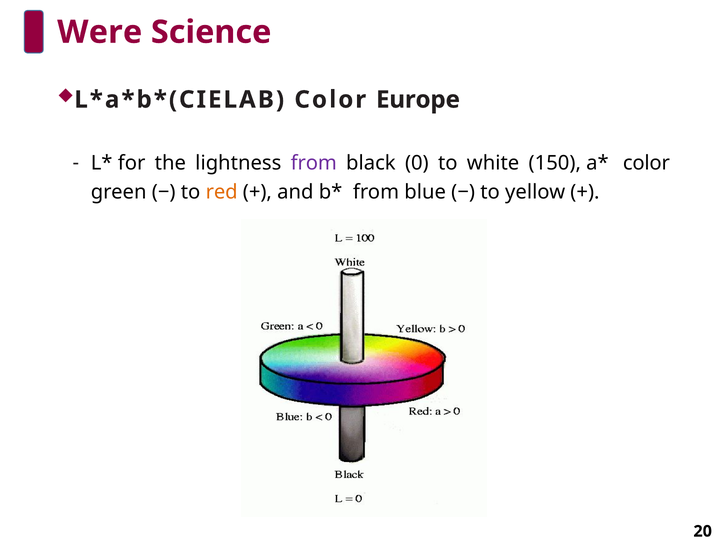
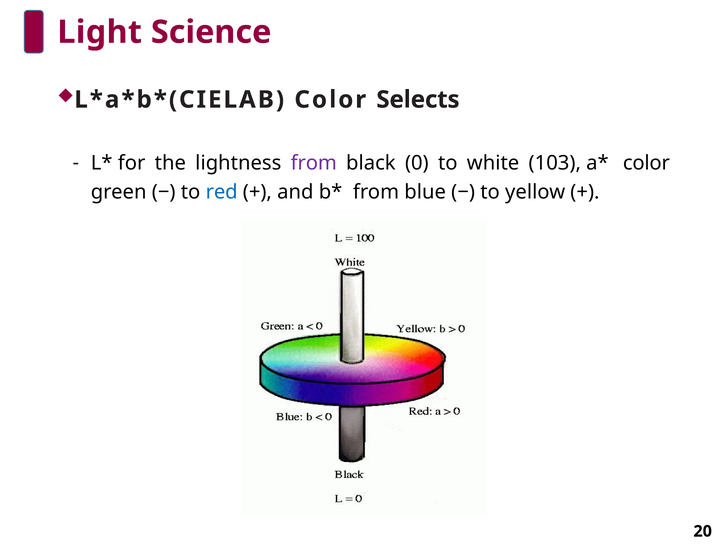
Were: Were -> Light
Europe: Europe -> Selects
150: 150 -> 103
red colour: orange -> blue
